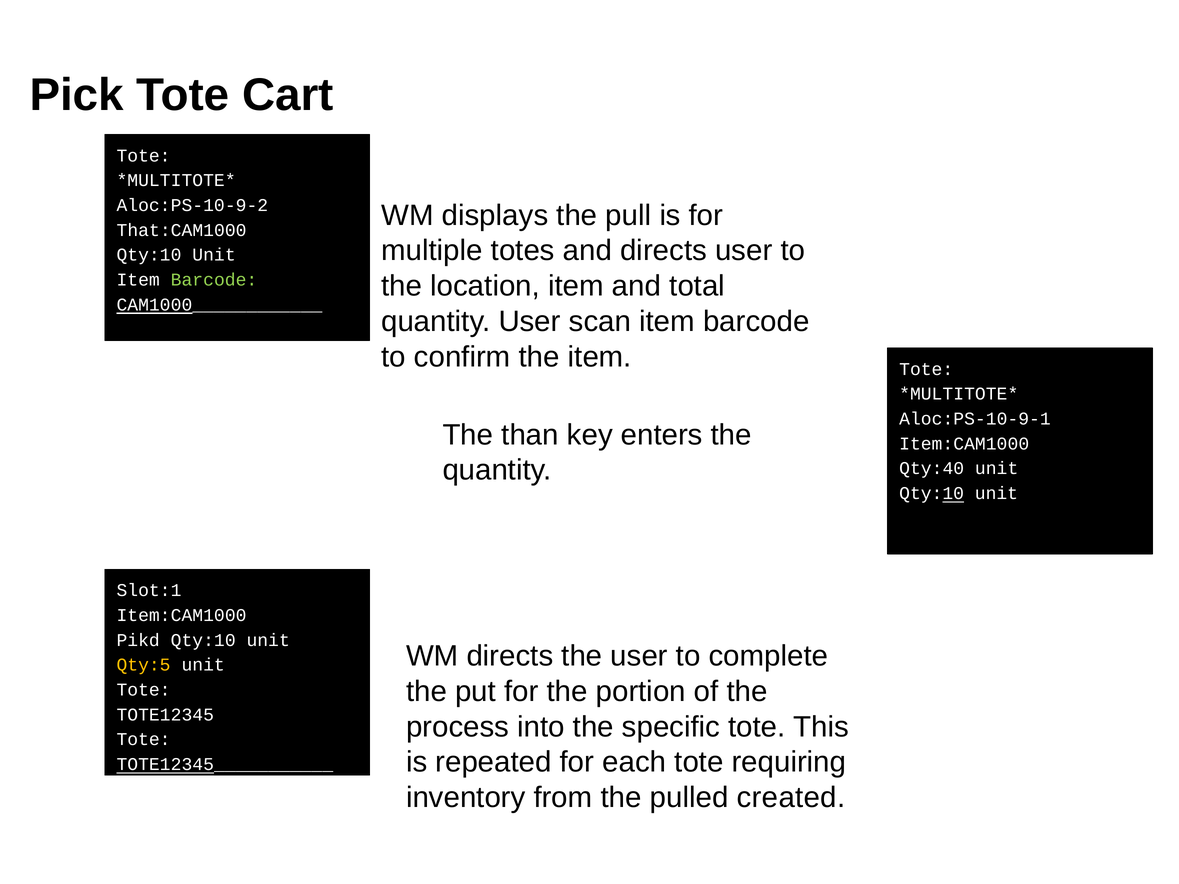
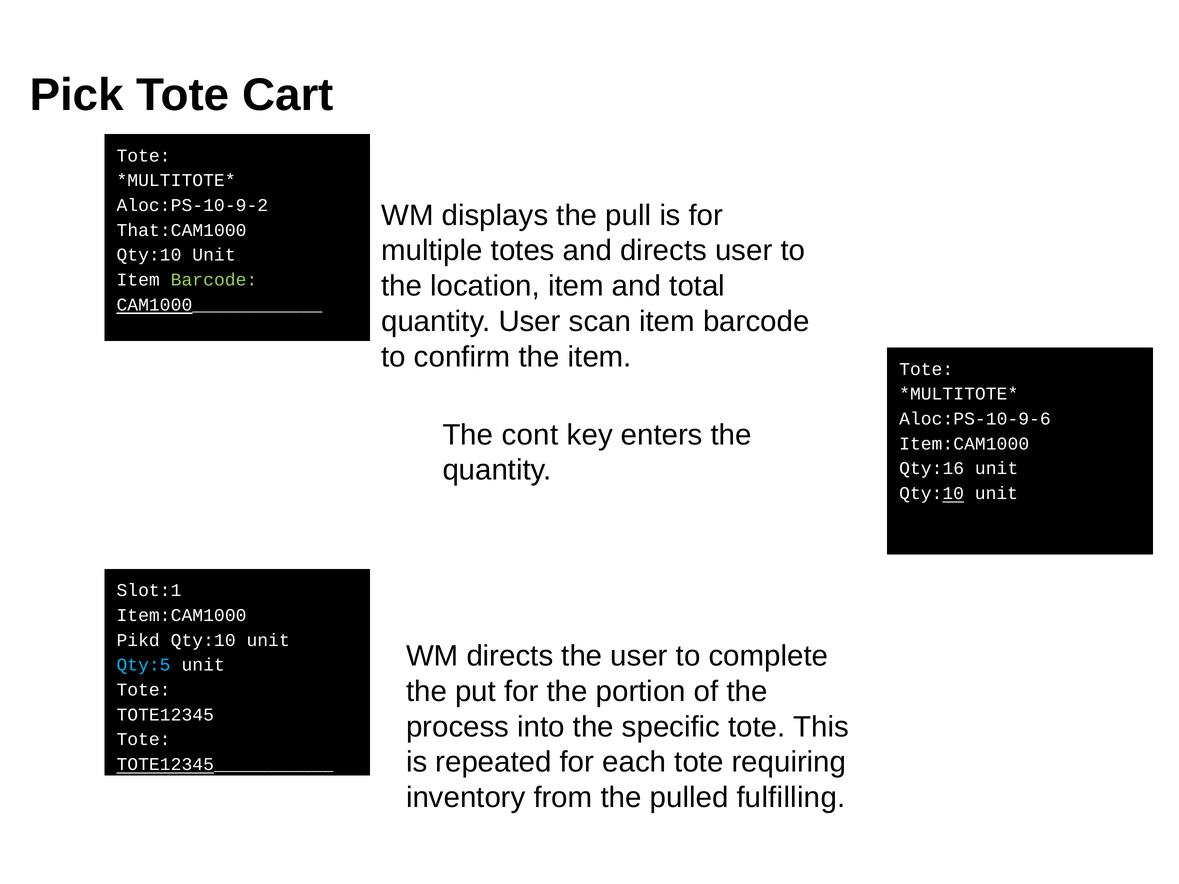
Aloc:PS-10-9-1: Aloc:PS-10-9-1 -> Aloc:PS-10-9-6
than: than -> cont
Qty:40: Qty:40 -> Qty:16
Qty:5 colour: yellow -> light blue
created: created -> fulfilling
